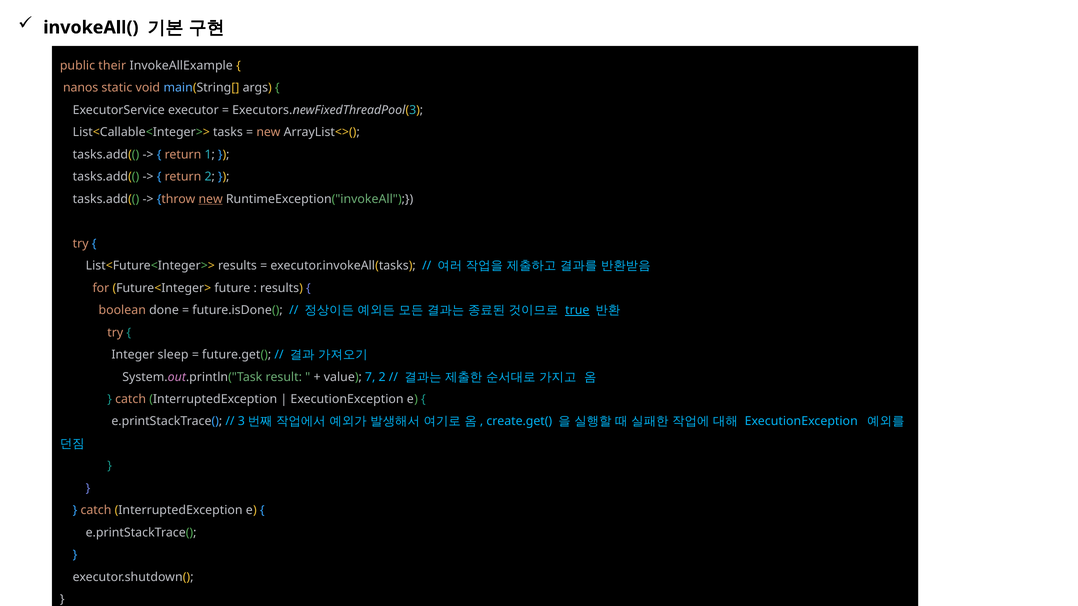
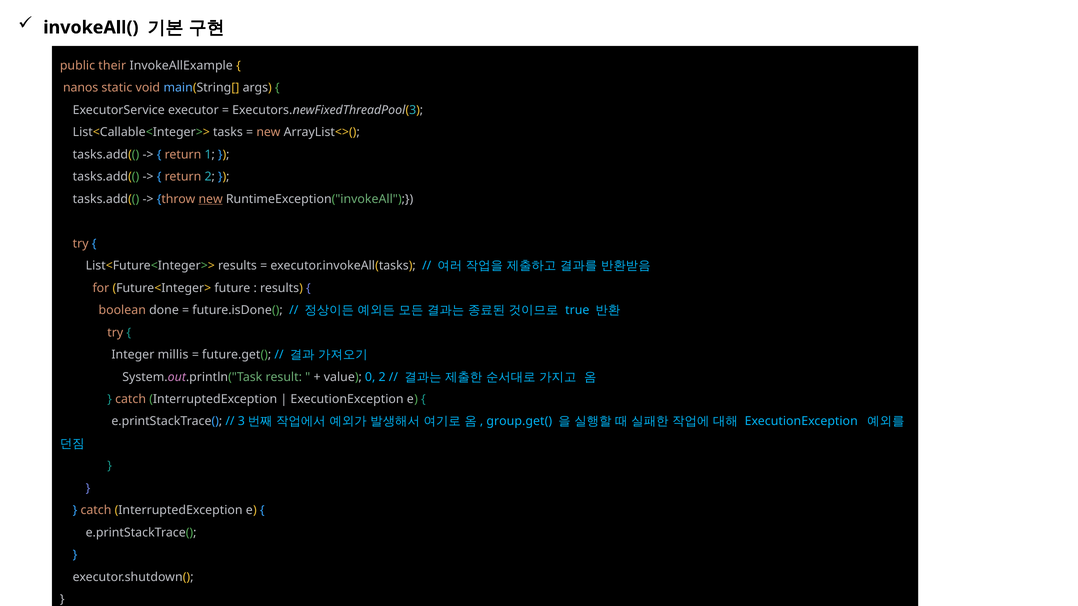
true underline: present -> none
sleep: sleep -> millis
7: 7 -> 0
create.get(: create.get( -> group.get(
